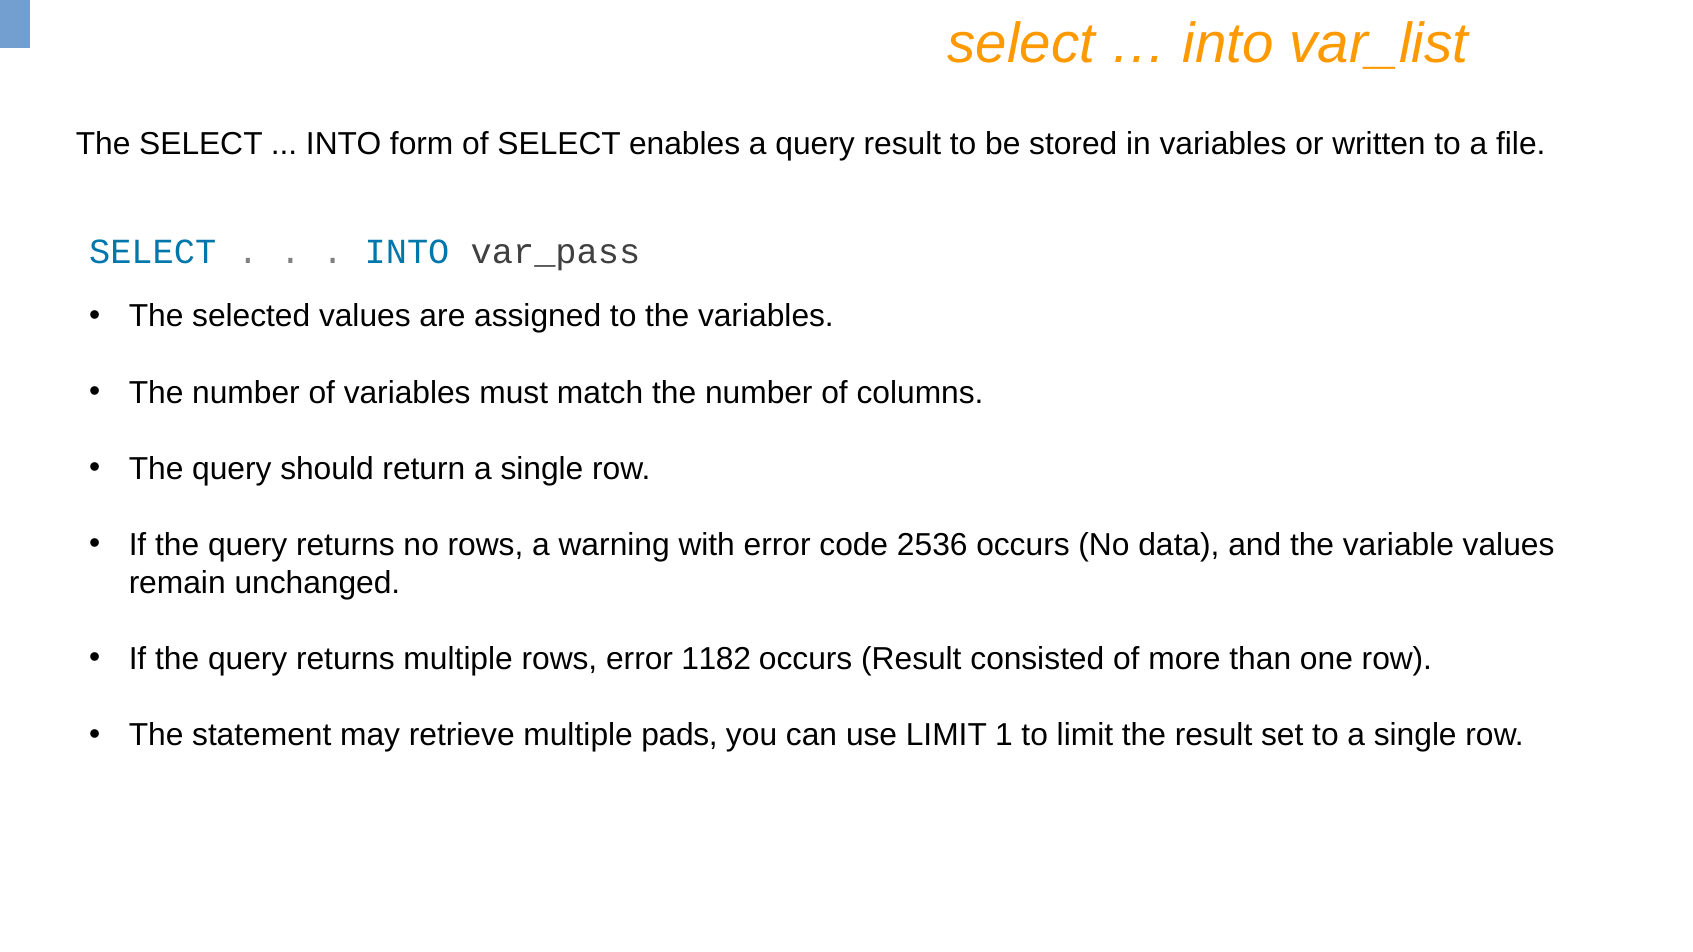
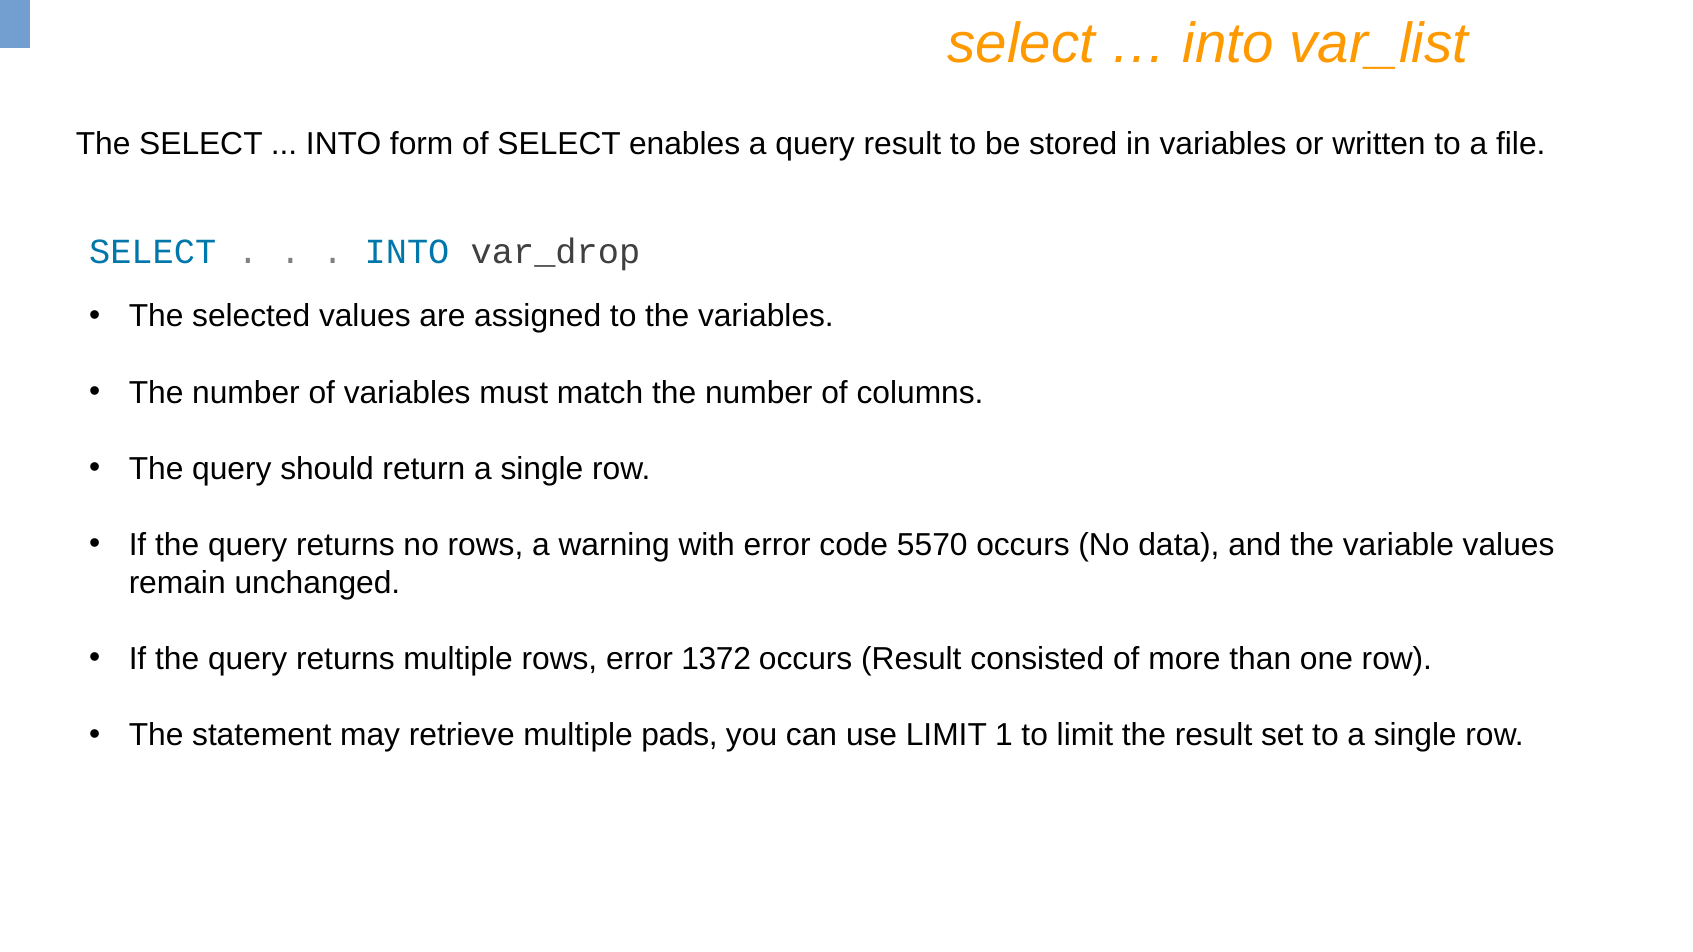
var_pass: var_pass -> var_drop
2536: 2536 -> 5570
1182: 1182 -> 1372
